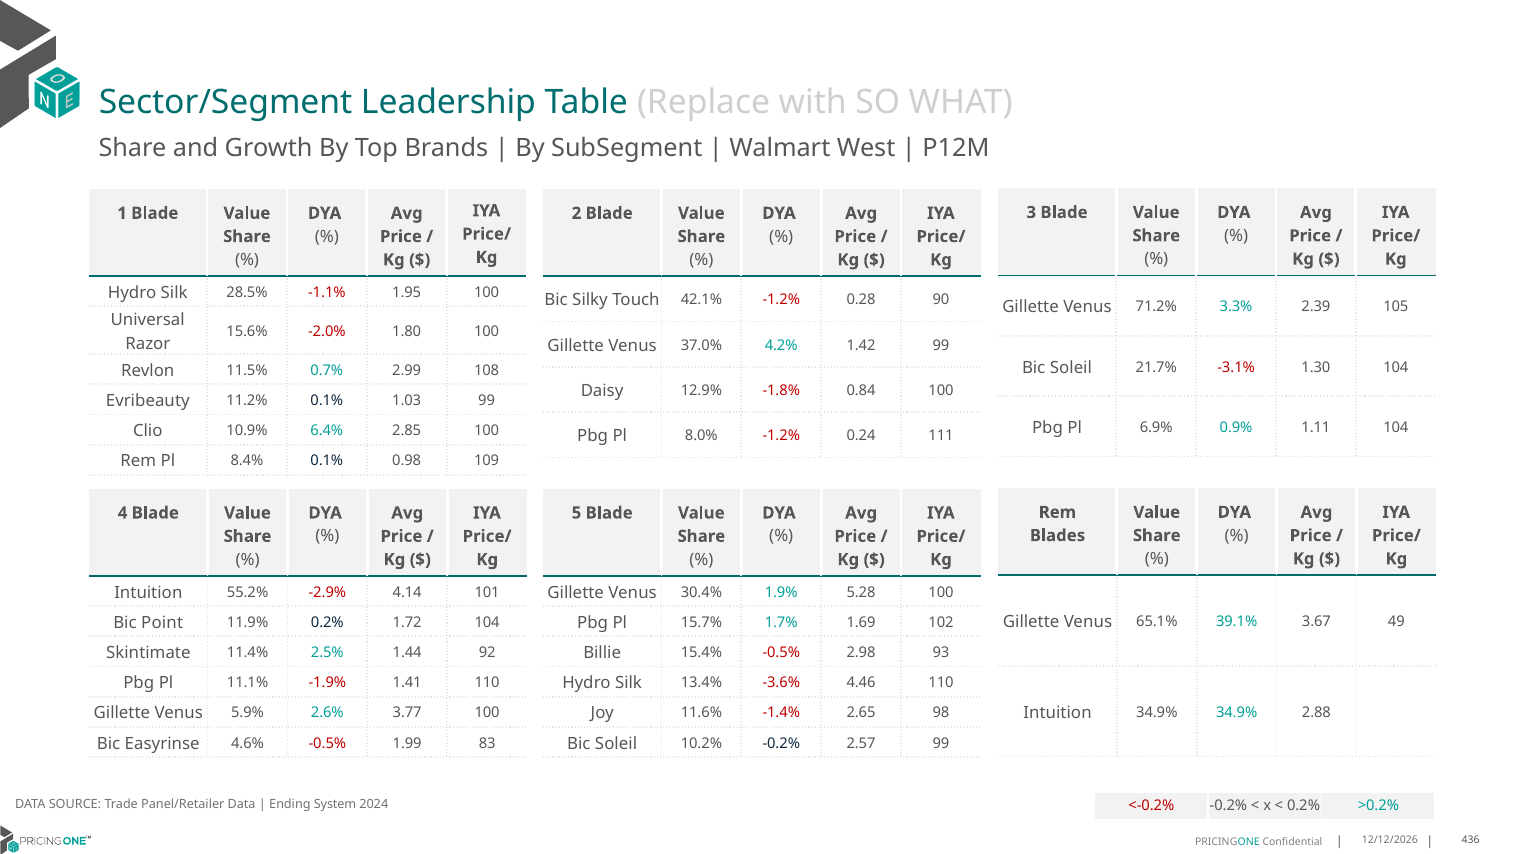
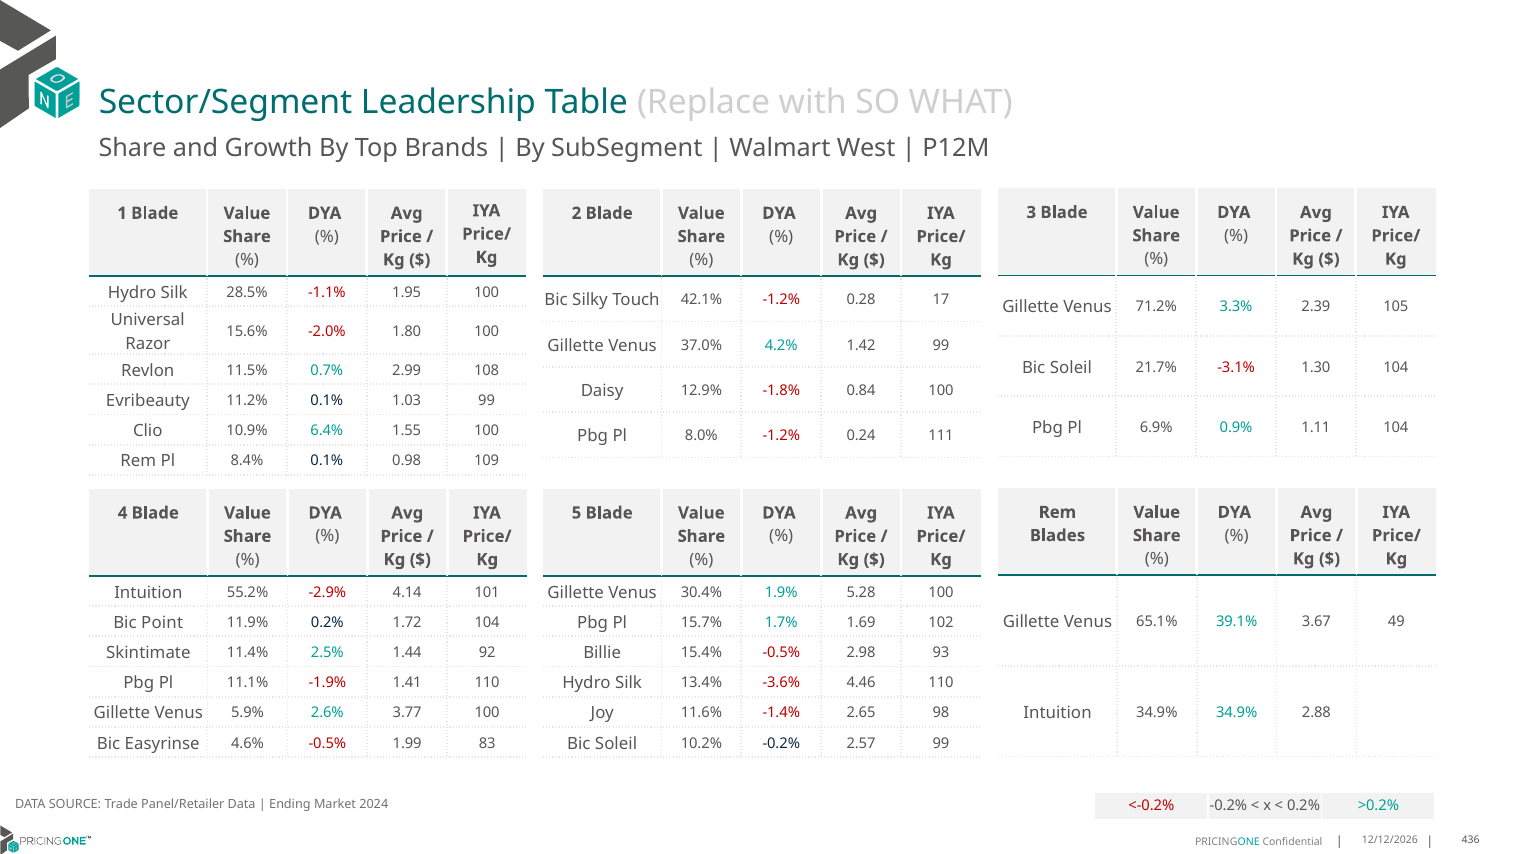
90: 90 -> 17
2.85: 2.85 -> 1.55
System: System -> Market
